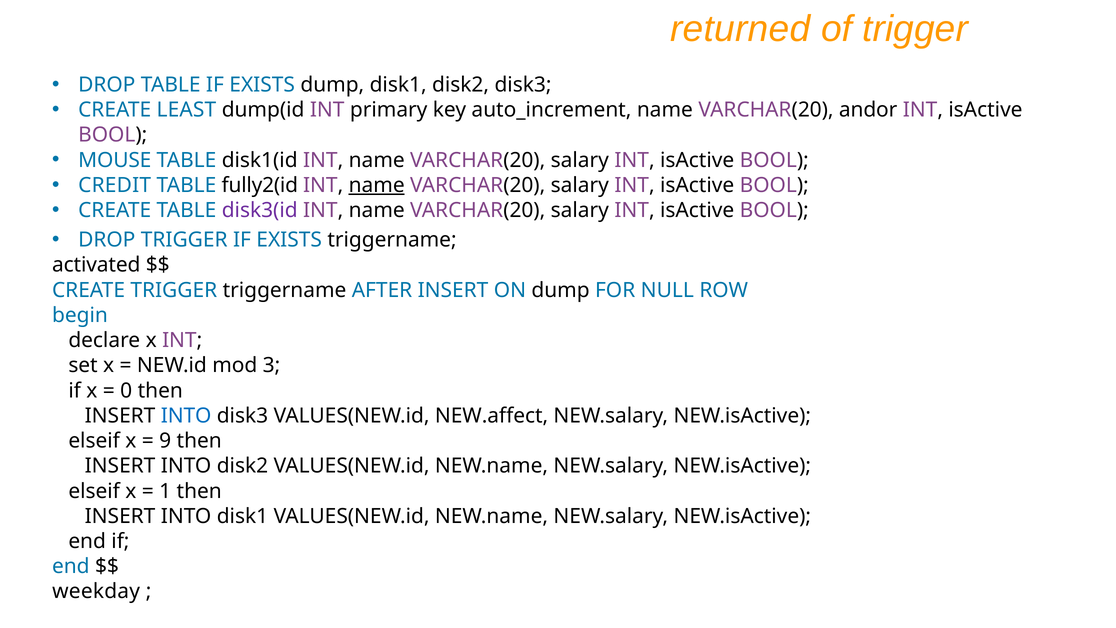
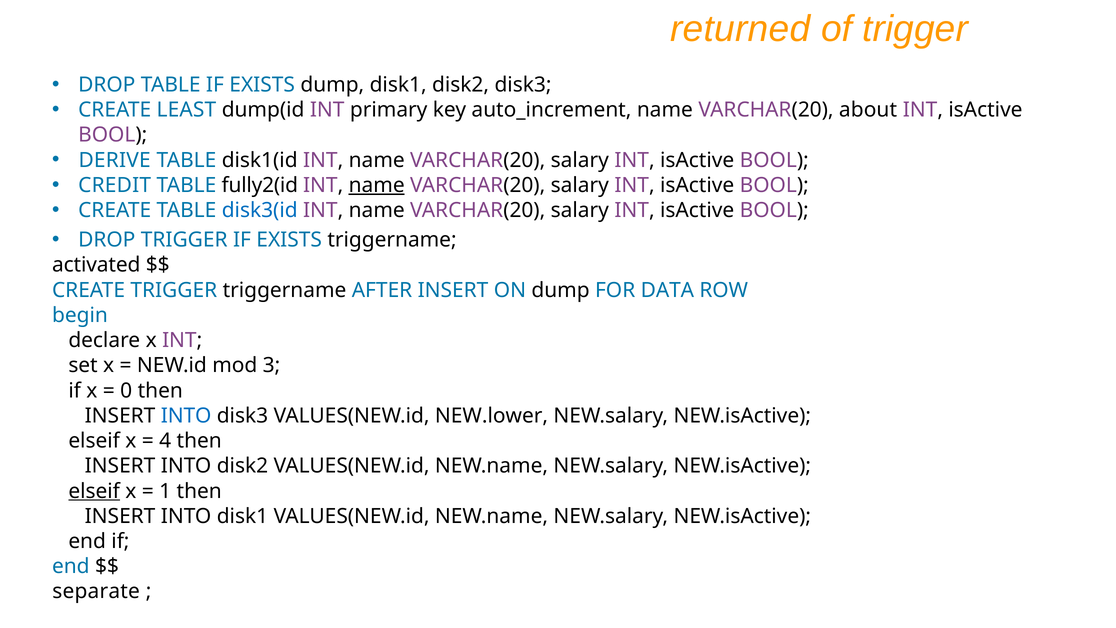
andor: andor -> about
MOUSE: MOUSE -> DERIVE
disk3(id colour: purple -> blue
NULL: NULL -> DATA
NEW.affect: NEW.affect -> NEW.lower
9: 9 -> 4
elseif at (94, 491) underline: none -> present
weekday: weekday -> separate
